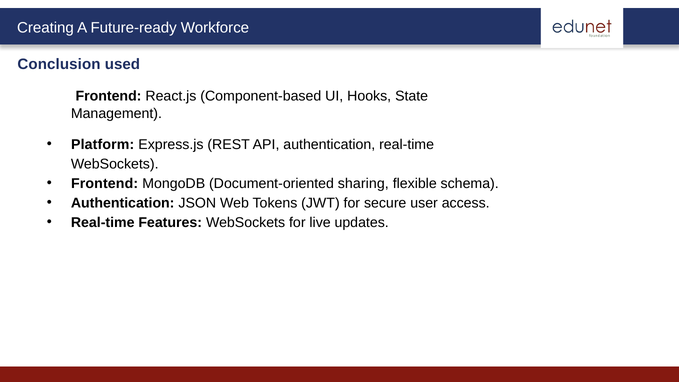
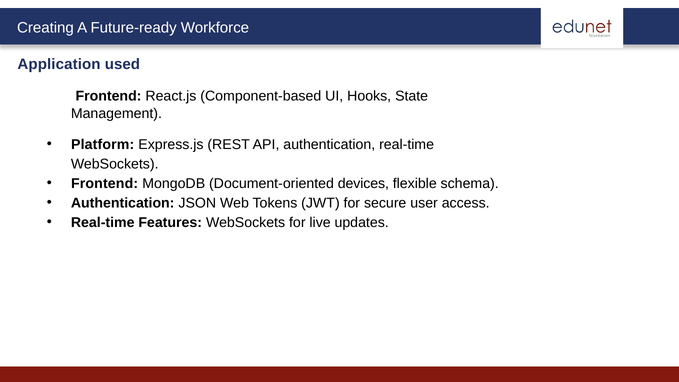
Conclusion: Conclusion -> Application
sharing: sharing -> devices
